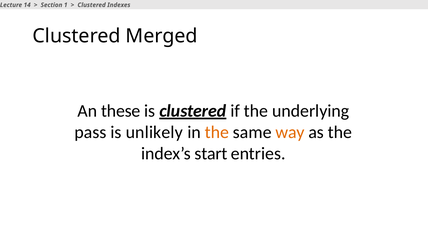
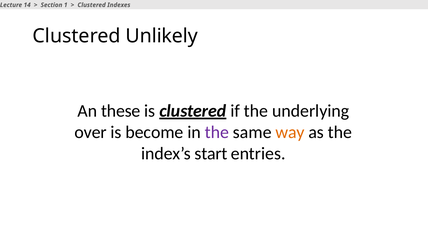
Merged: Merged -> Unlikely
pass: pass -> over
unlikely: unlikely -> become
the at (217, 132) colour: orange -> purple
